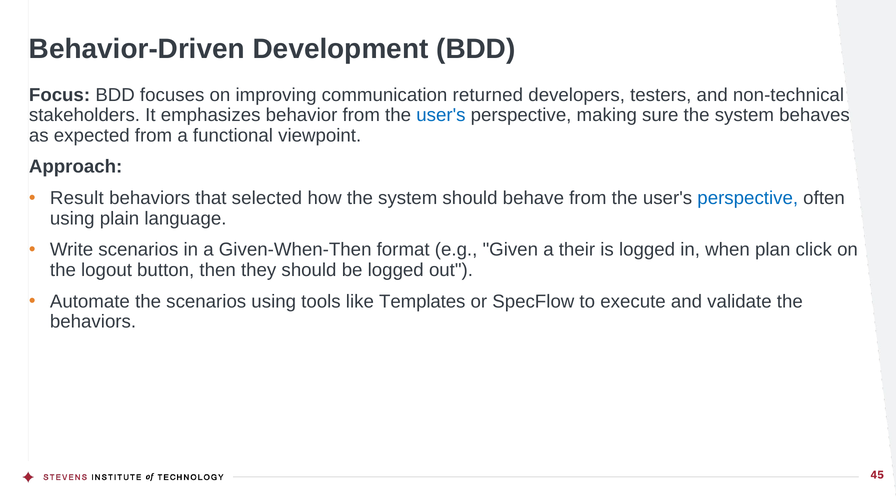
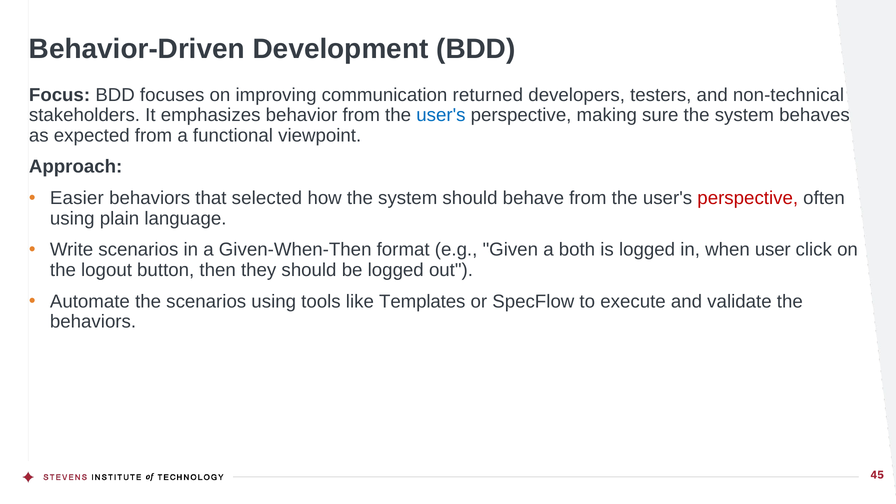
Result: Result -> Easier
perspective at (748, 198) colour: blue -> red
their: their -> both
plan: plan -> user
